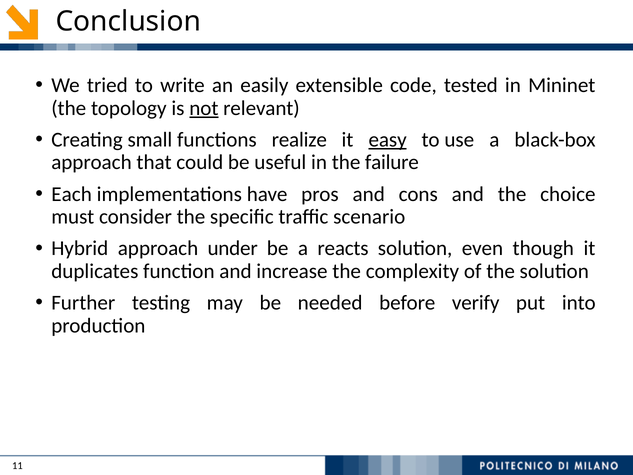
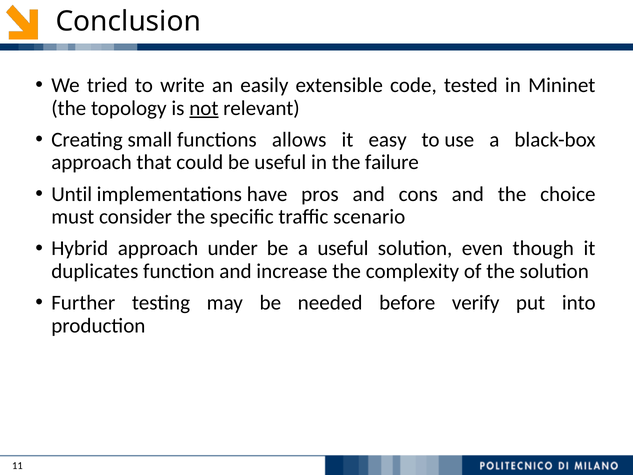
realize: realize -> allows
easy underline: present -> none
Each: Each -> Until
a reacts: reacts -> useful
